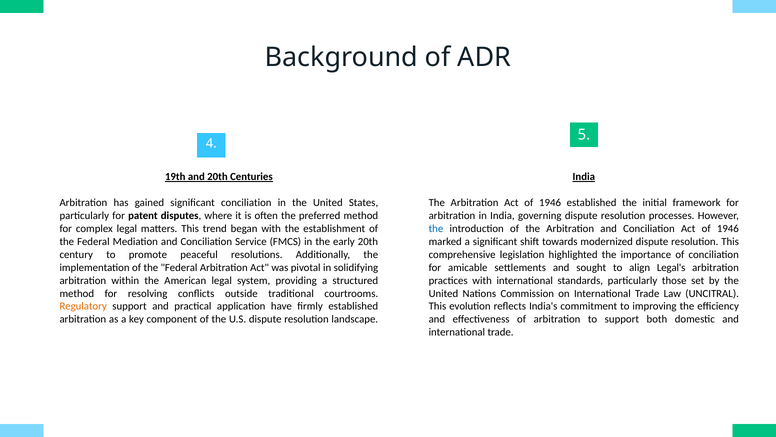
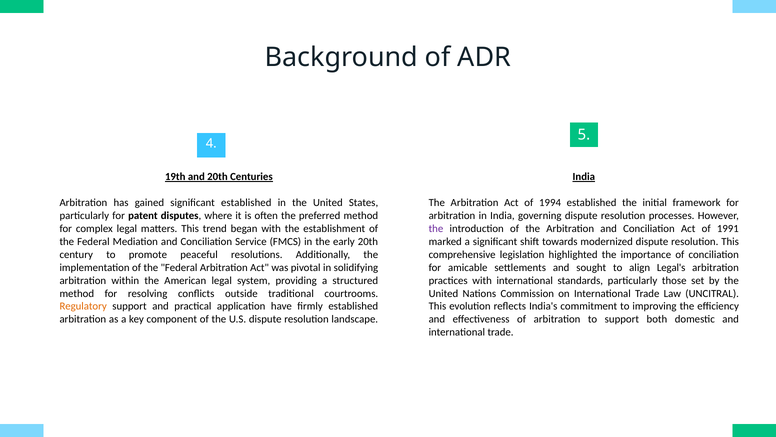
significant conciliation: conciliation -> established
Arbitration Act of 1946: 1946 -> 1994
the at (436, 228) colour: blue -> purple
Conciliation Act of 1946: 1946 -> 1991
